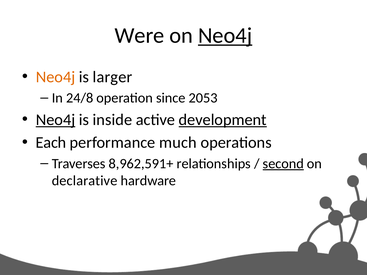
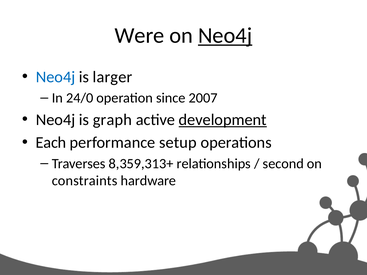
Neo4j at (55, 77) colour: orange -> blue
24/8: 24/8 -> 24/0
2053: 2053 -> 2007
Neo4j at (55, 120) underline: present -> none
inside: inside -> graph
much: much -> setup
8,962,591+: 8,962,591+ -> 8,359,313+
second underline: present -> none
declarative: declarative -> constraints
